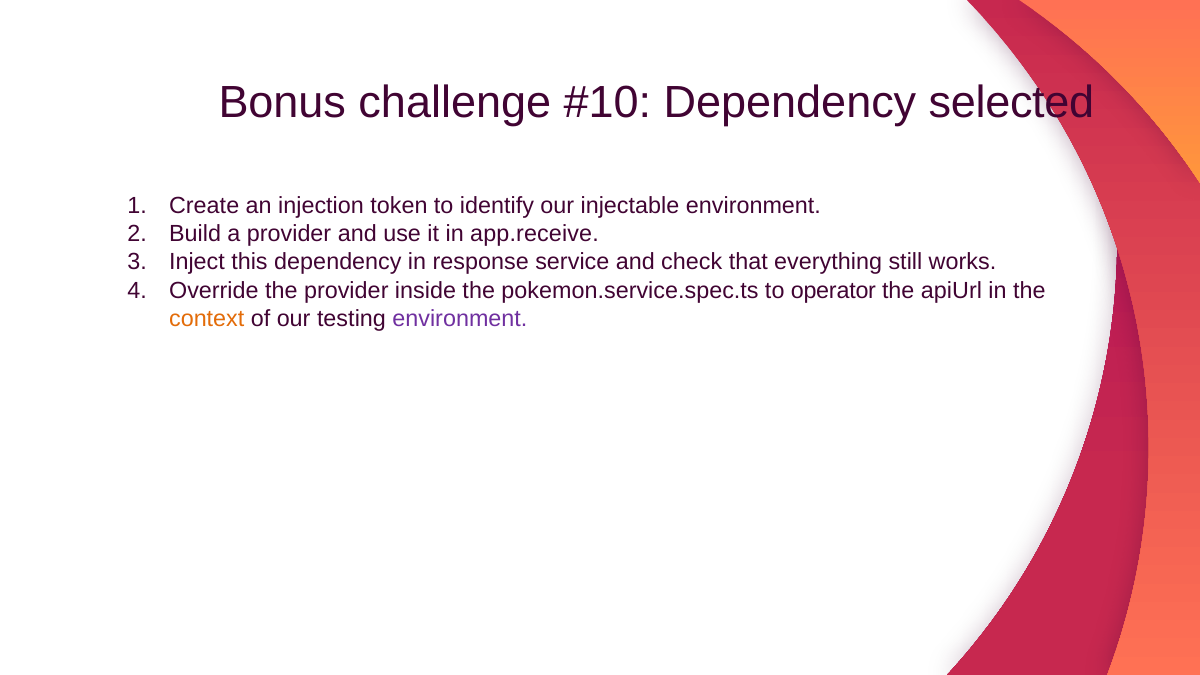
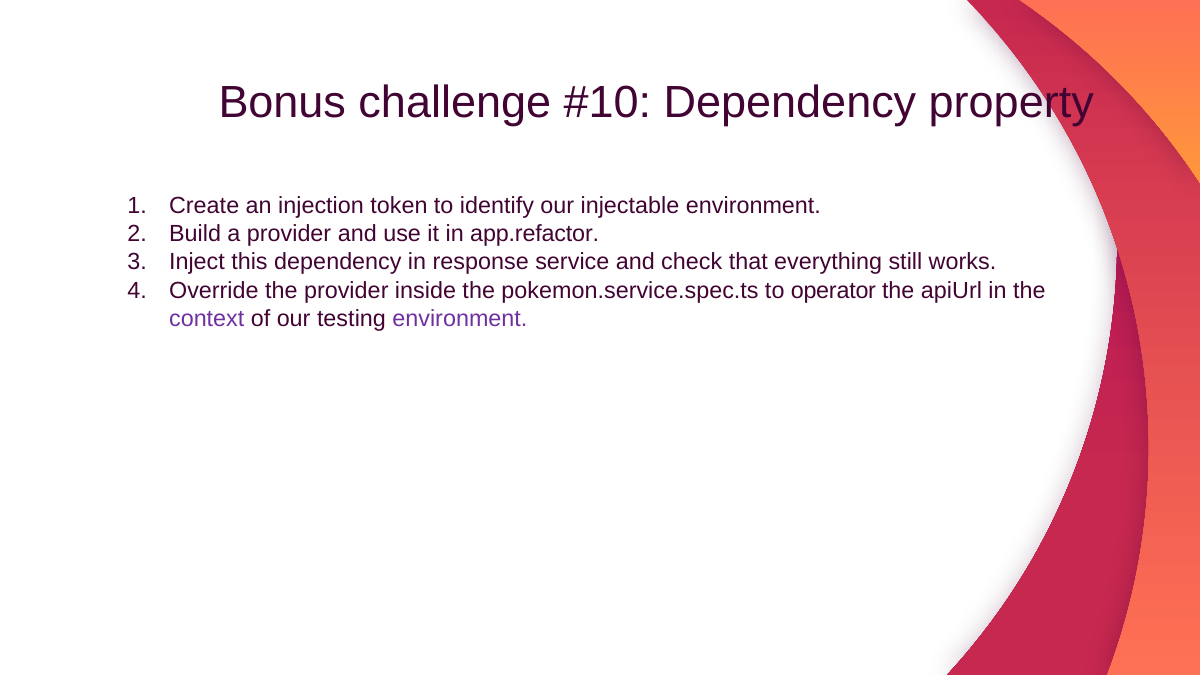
selected: selected -> property
app.receive: app.receive -> app.refactor
context colour: orange -> purple
